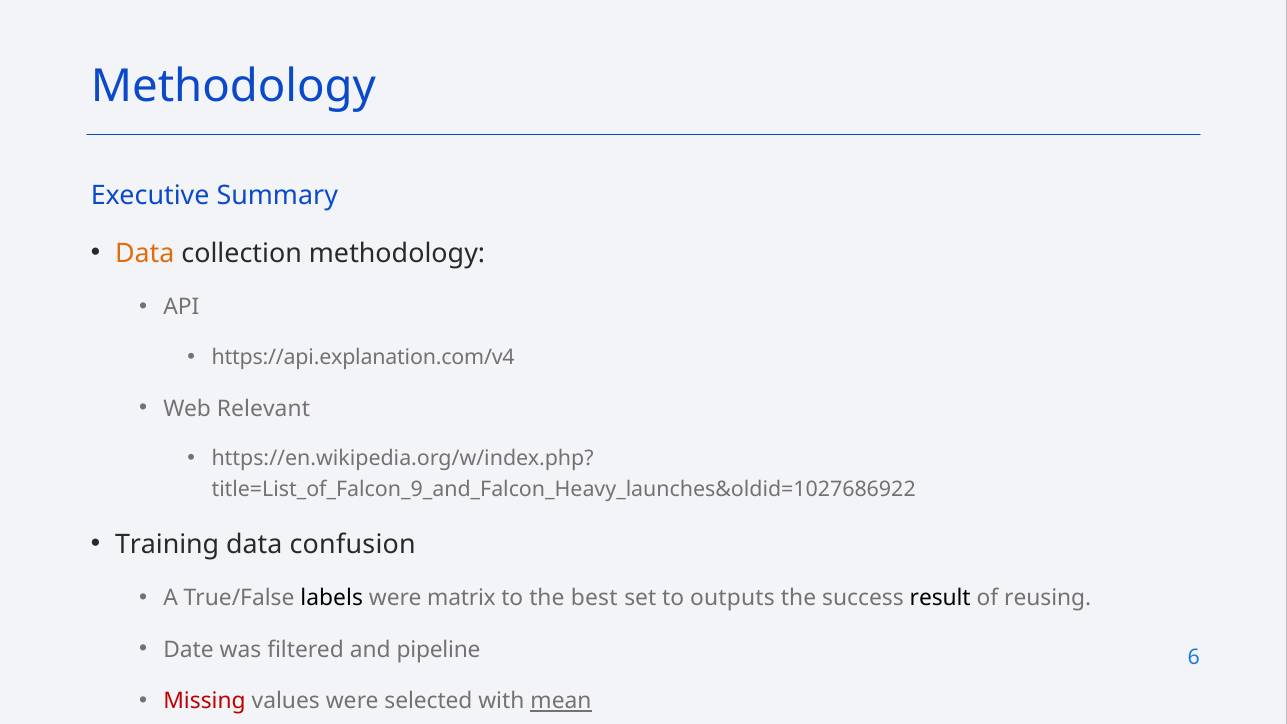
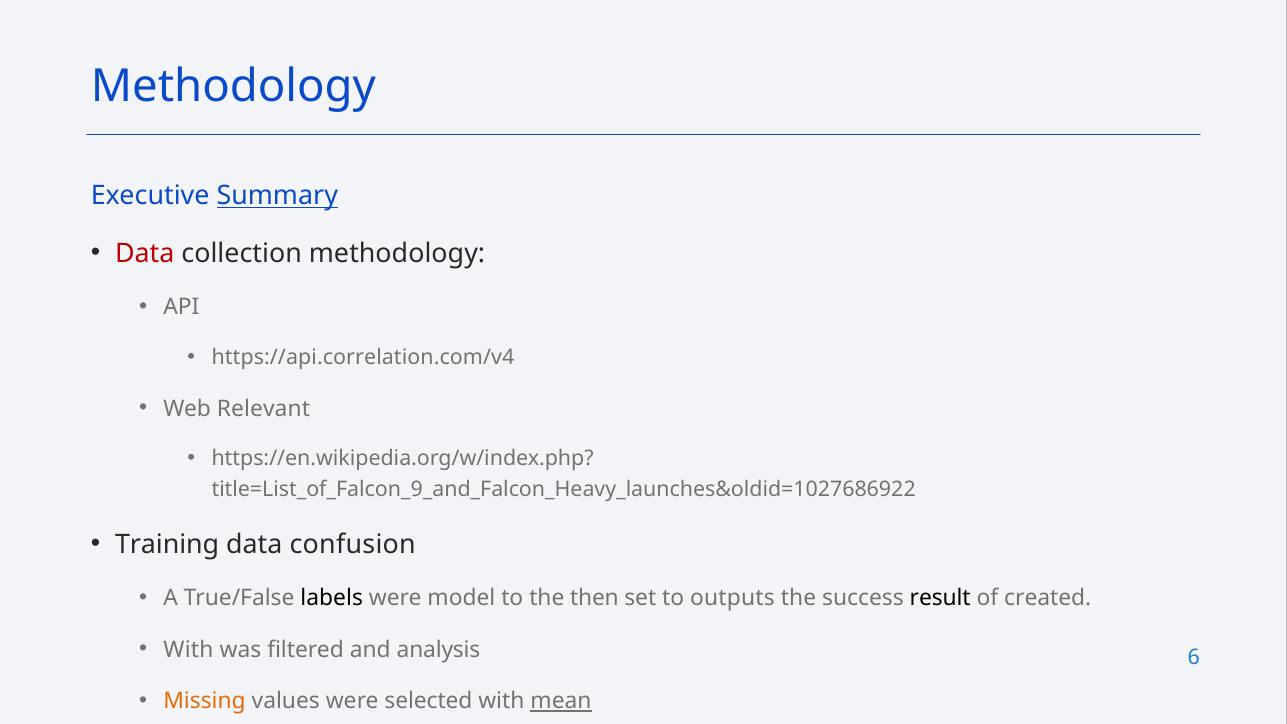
Summary underline: none -> present
Data at (145, 253) colour: orange -> red
https://api.explanation.com/v4: https://api.explanation.com/v4 -> https://api.correlation.com/v4
matrix: matrix -> model
best: best -> then
reusing: reusing -> created
Date at (189, 650): Date -> With
pipeline: pipeline -> analysis
Missing colour: red -> orange
